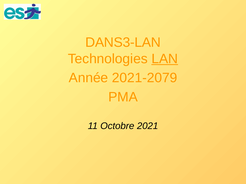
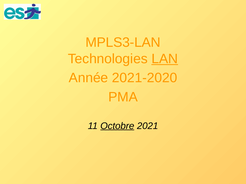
DANS3-LAN: DANS3-LAN -> MPLS3-LAN
2021-2079: 2021-2079 -> 2021-2020
Octobre underline: none -> present
